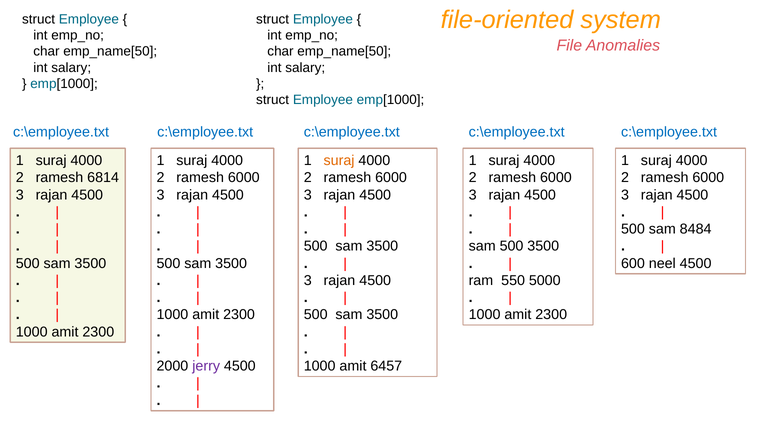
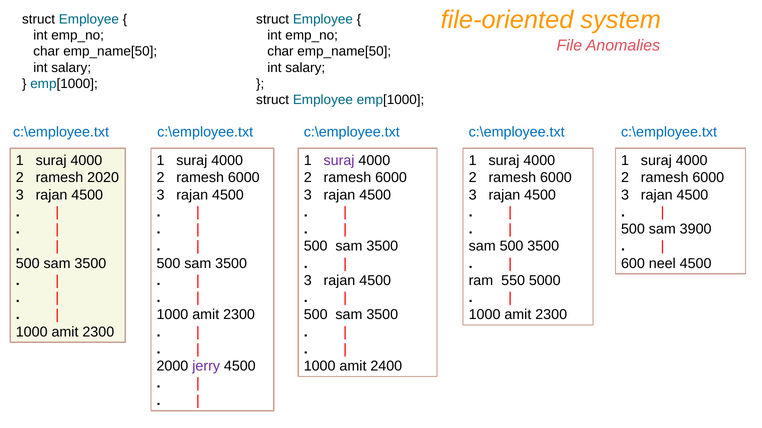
suraj at (339, 161) colour: orange -> purple
6814: 6814 -> 2020
8484: 8484 -> 3900
6457: 6457 -> 2400
